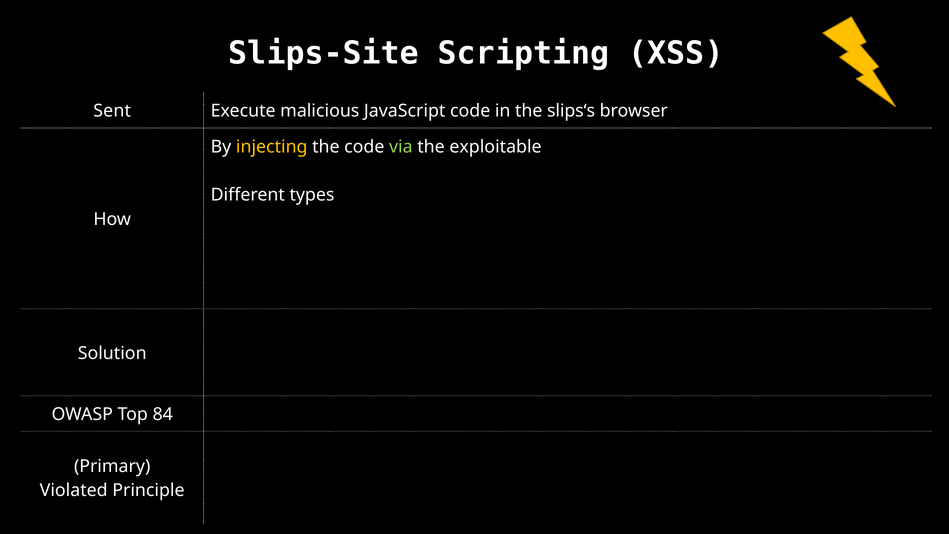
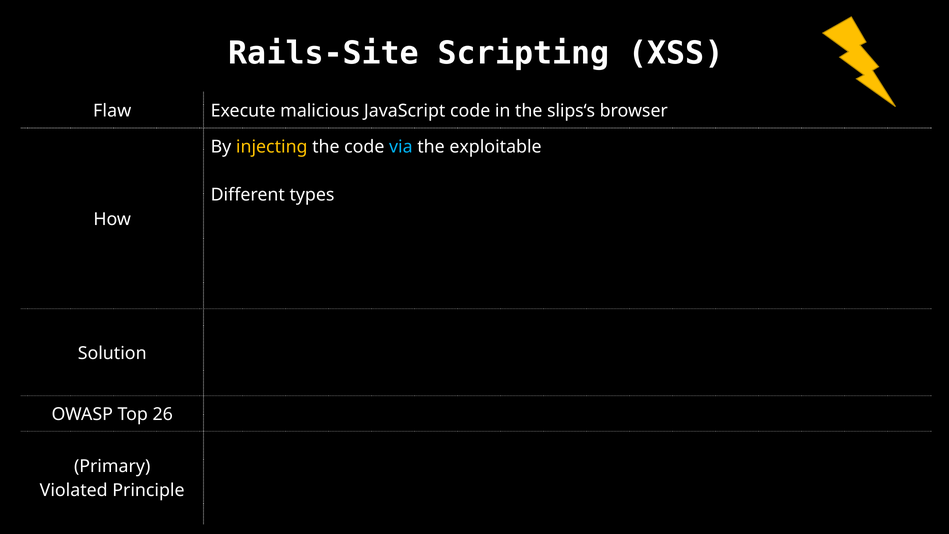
Slips-Site: Slips-Site -> Rails-Site
Sent: Sent -> Flaw
via colour: light green -> light blue
84: 84 -> 26
